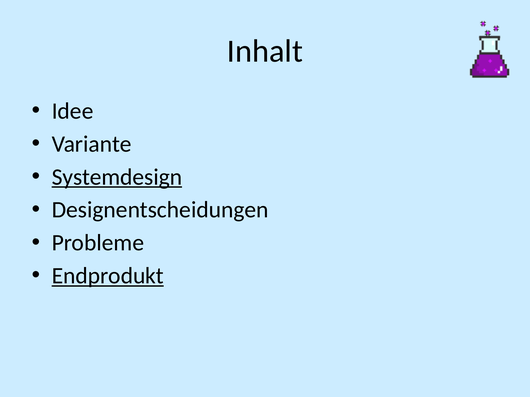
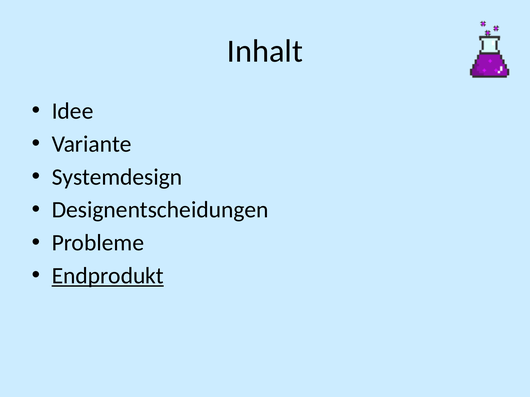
Systemdesign underline: present -> none
